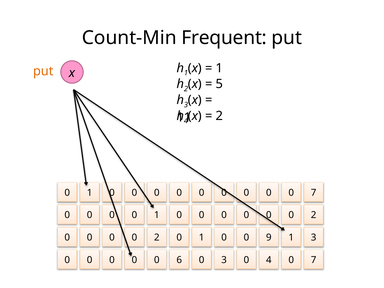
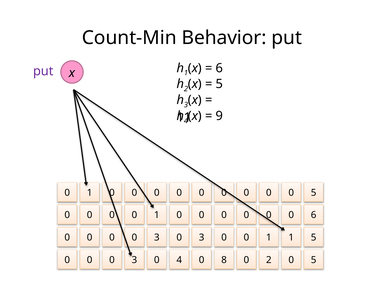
Frequent: Frequent -> Behavior
put at (43, 71) colour: orange -> purple
1 at (219, 68): 1 -> 6
2 at (219, 116): 2 -> 9
7 at (314, 193): 7 -> 5
2 at (314, 215): 2 -> 6
2 at (157, 237): 2 -> 3
1 at (202, 237): 1 -> 3
9 at (269, 237): 9 -> 1
1 3: 3 -> 5
0 at (134, 260): 0 -> 3
0 6: 6 -> 4
0 3: 3 -> 8
0 4: 4 -> 2
7 at (314, 260): 7 -> 5
